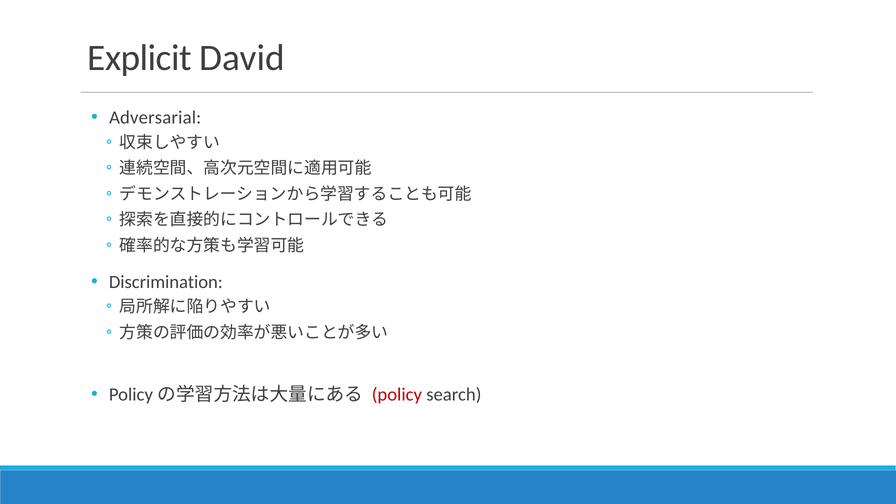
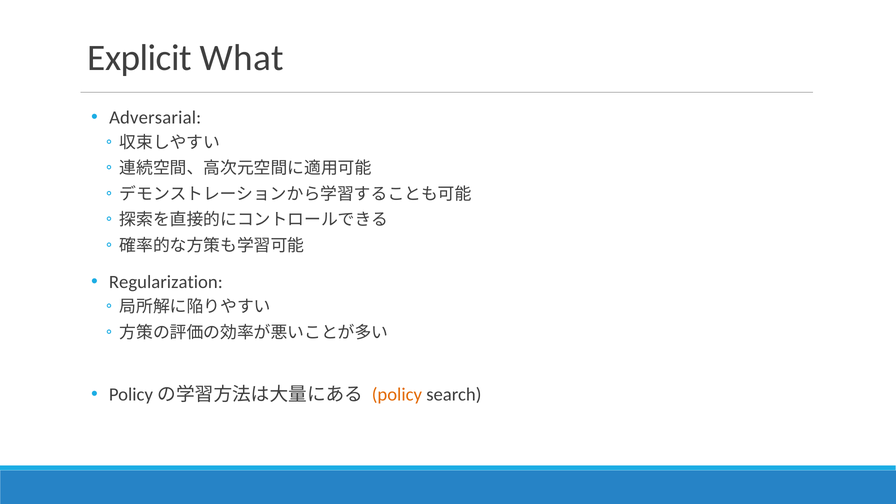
David: David -> What
Discrimination: Discrimination -> Regularization
policy colour: red -> orange
